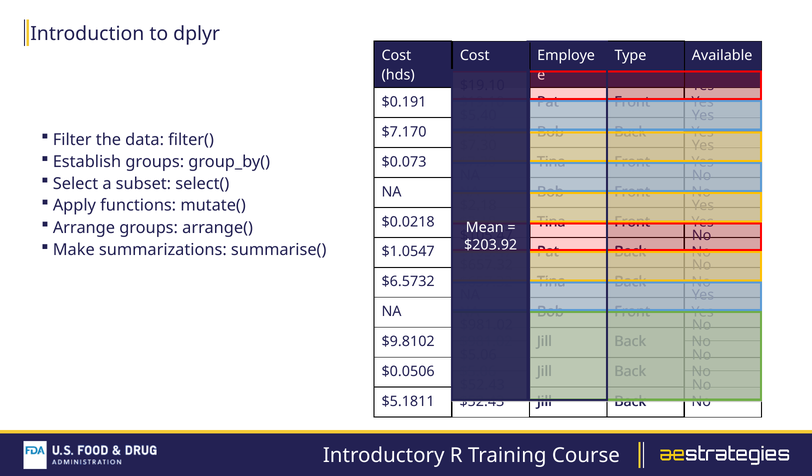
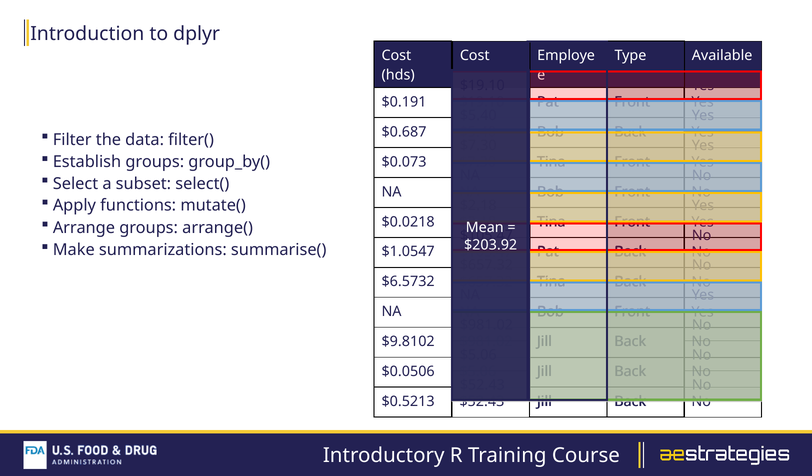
$7.170: $7.170 -> $0.687
$5.1811: $5.1811 -> $0.5213
